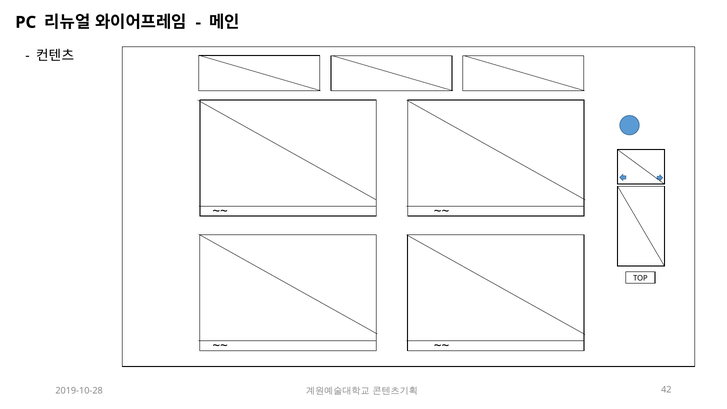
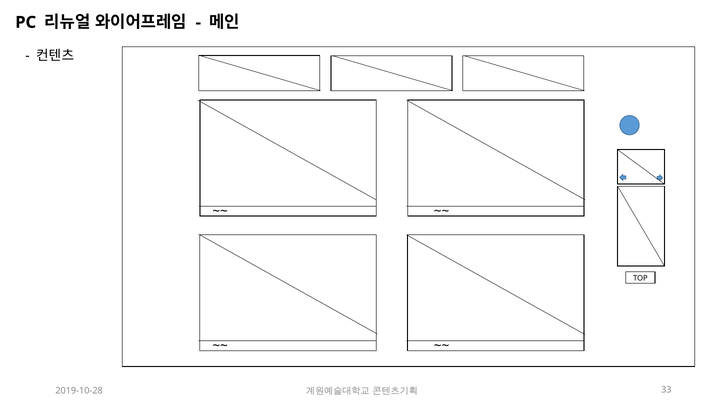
42: 42 -> 33
